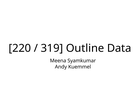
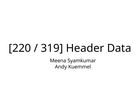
Outline: Outline -> Header
